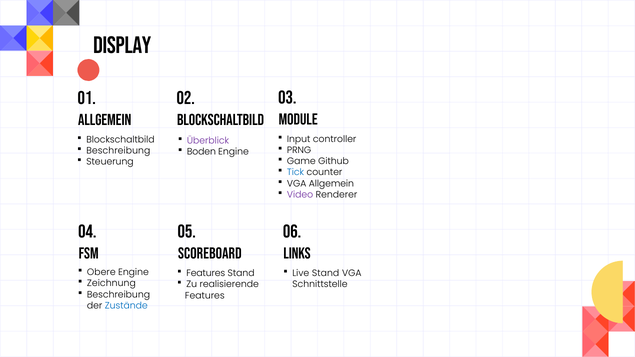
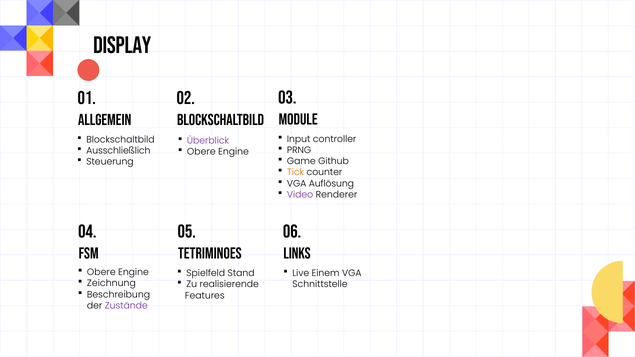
Beschreibung at (118, 151): Beschreibung -> Ausschließlich
Boden at (201, 152): Boden -> Obere
Tick colour: blue -> orange
VGA Allgemein: Allgemein -> Auflösung
Scoreboard: Scoreboard -> Tetriminoes
Features at (206, 273): Features -> Spielfeld
Live Stand: Stand -> Einem
Zustände colour: blue -> purple
